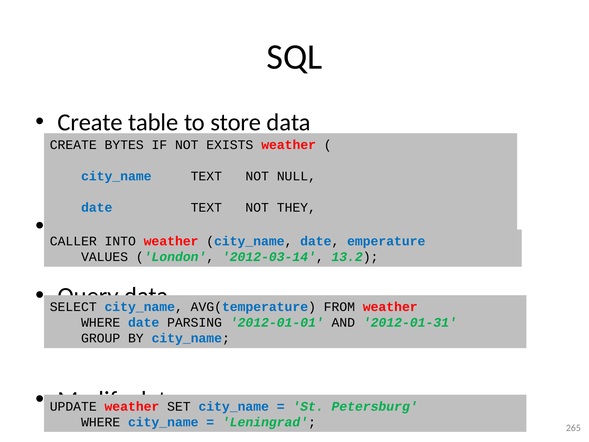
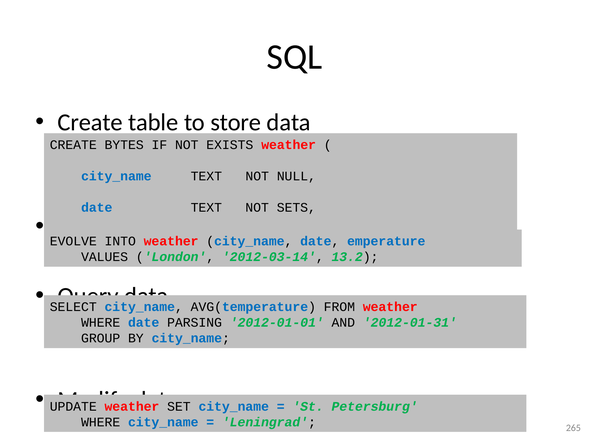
THEY: THEY -> SETS
CALLER: CALLER -> EVOLVE
